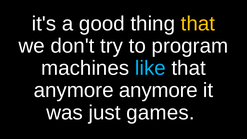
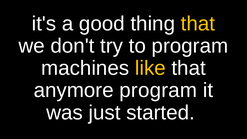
like colour: light blue -> yellow
anymore anymore: anymore -> program
games: games -> started
